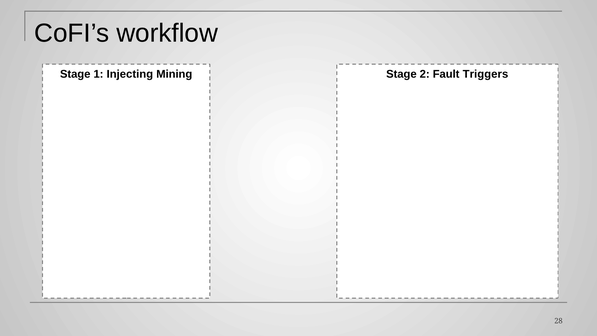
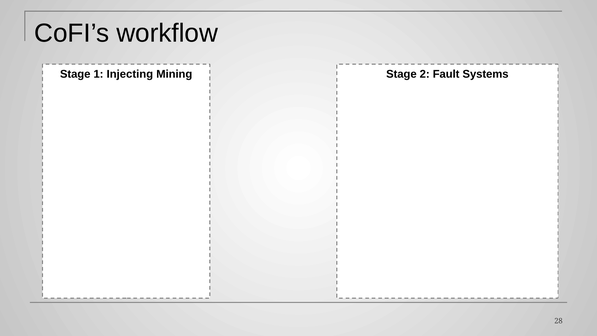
Triggers: Triggers -> Systems
